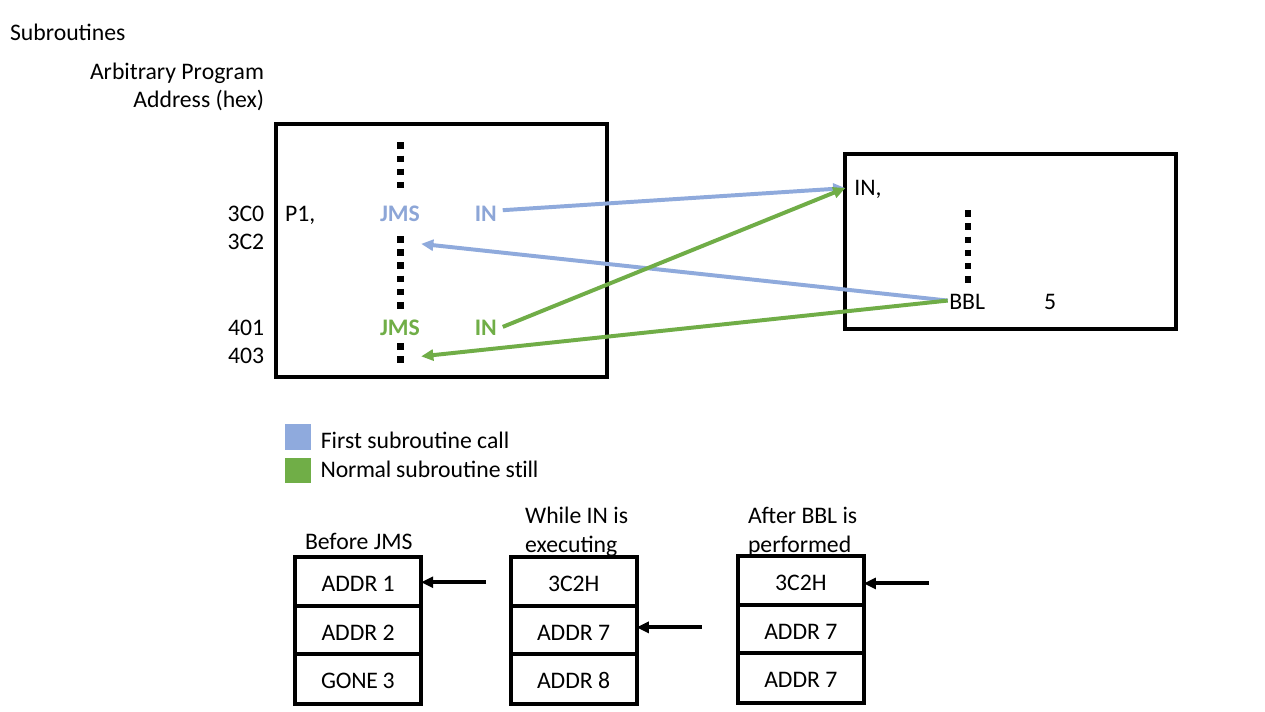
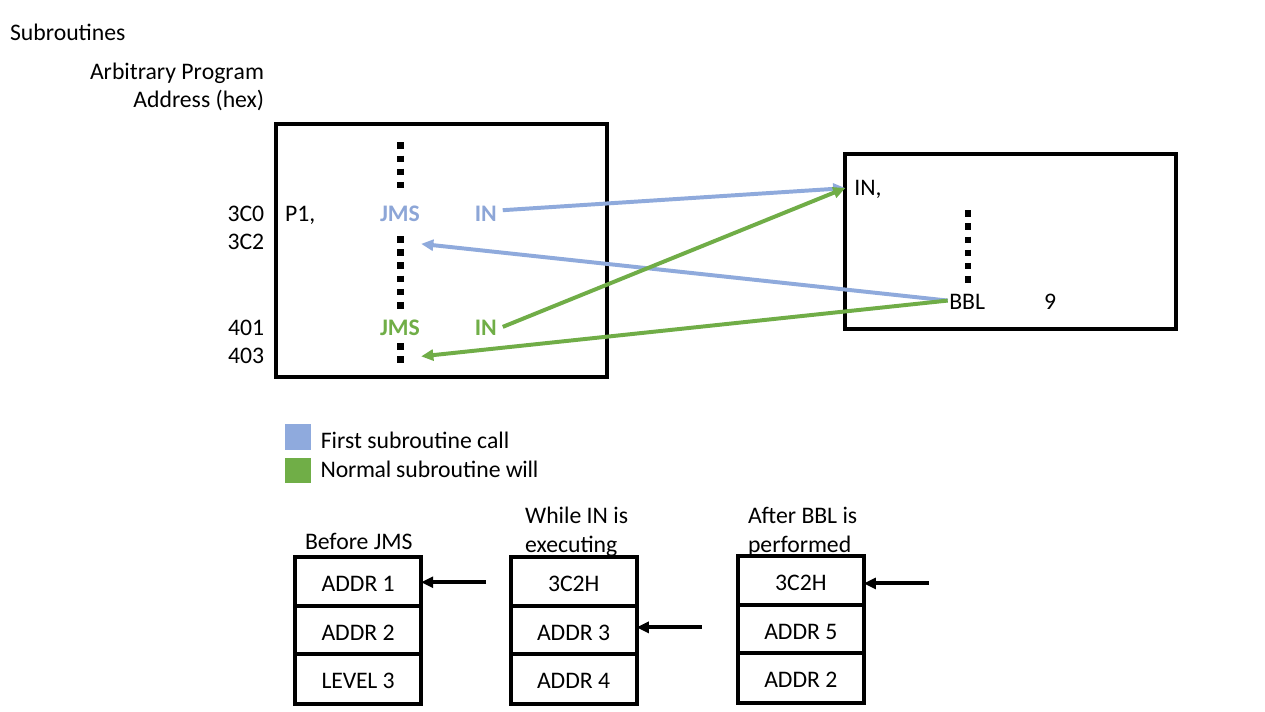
5: 5 -> 9
still: still -> will
7 at (831, 632): 7 -> 5
7 at (604, 632): 7 -> 3
7 at (831, 680): 7 -> 2
GONE: GONE -> LEVEL
8: 8 -> 4
